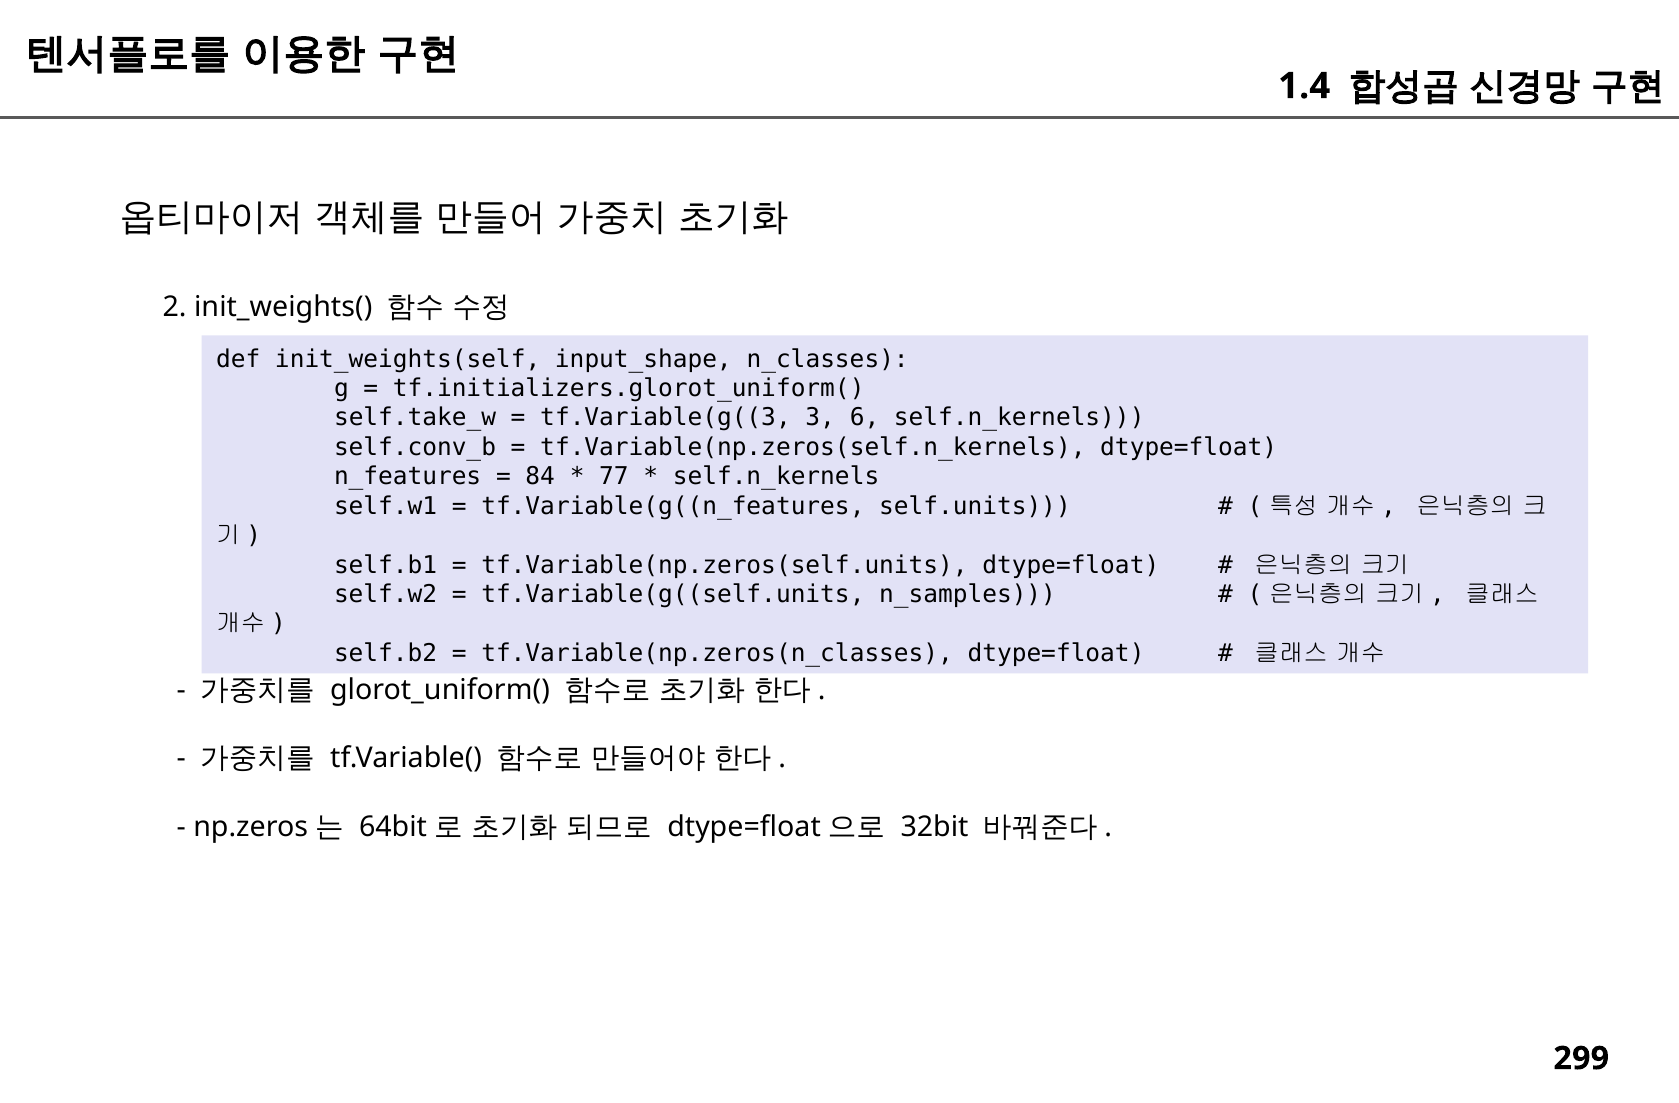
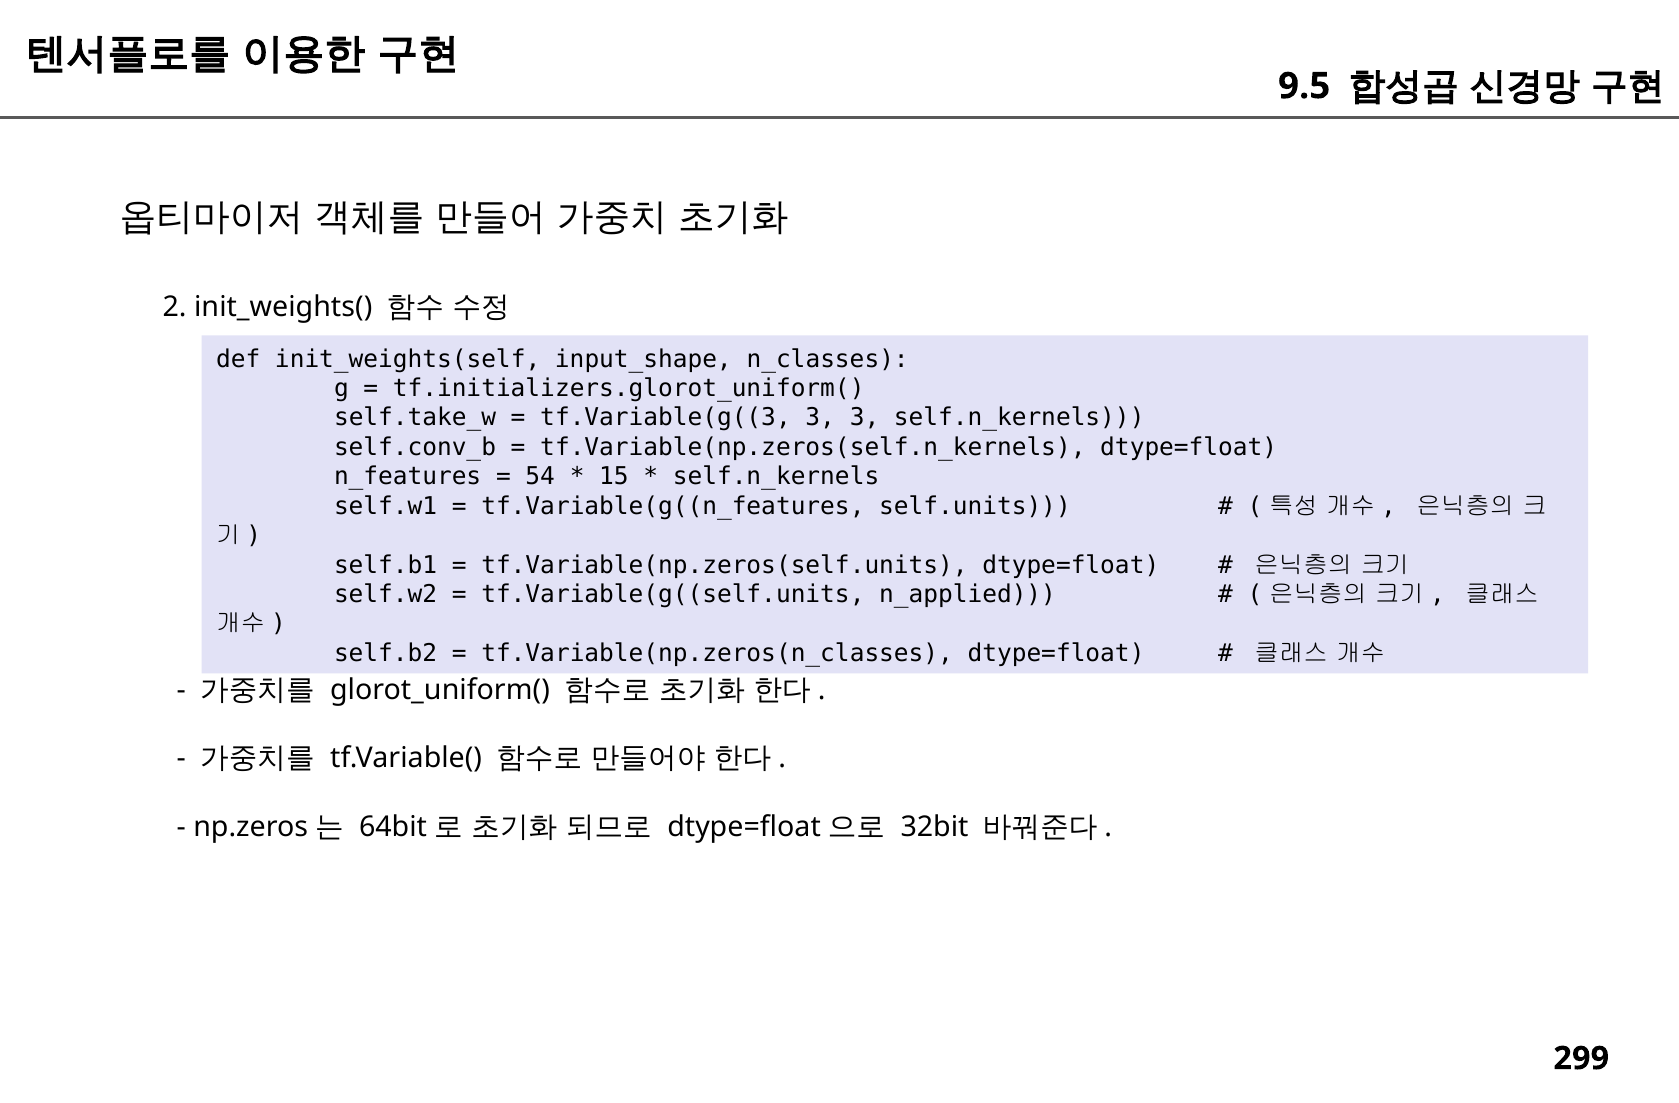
1.4: 1.4 -> 9.5
3 6: 6 -> 3
84: 84 -> 54
77: 77 -> 15
n_samples: n_samples -> n_applied
